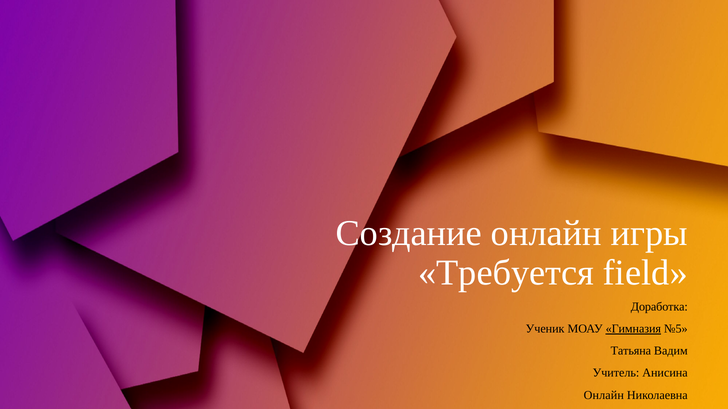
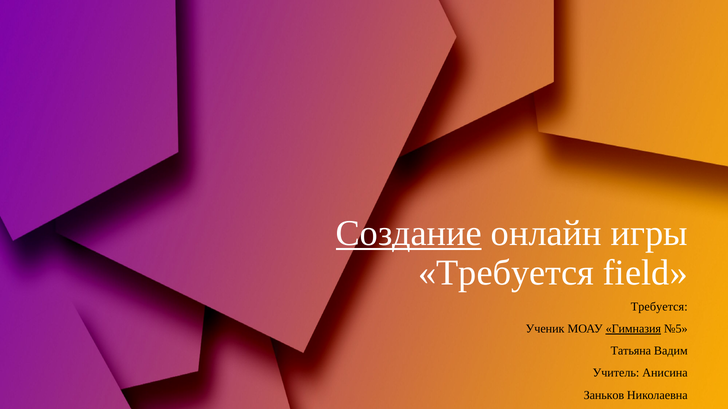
Создание underline: none -> present
Доработка at (659, 307): Доработка -> Требуется
Онлайн at (604, 396): Онлайн -> Заньков
